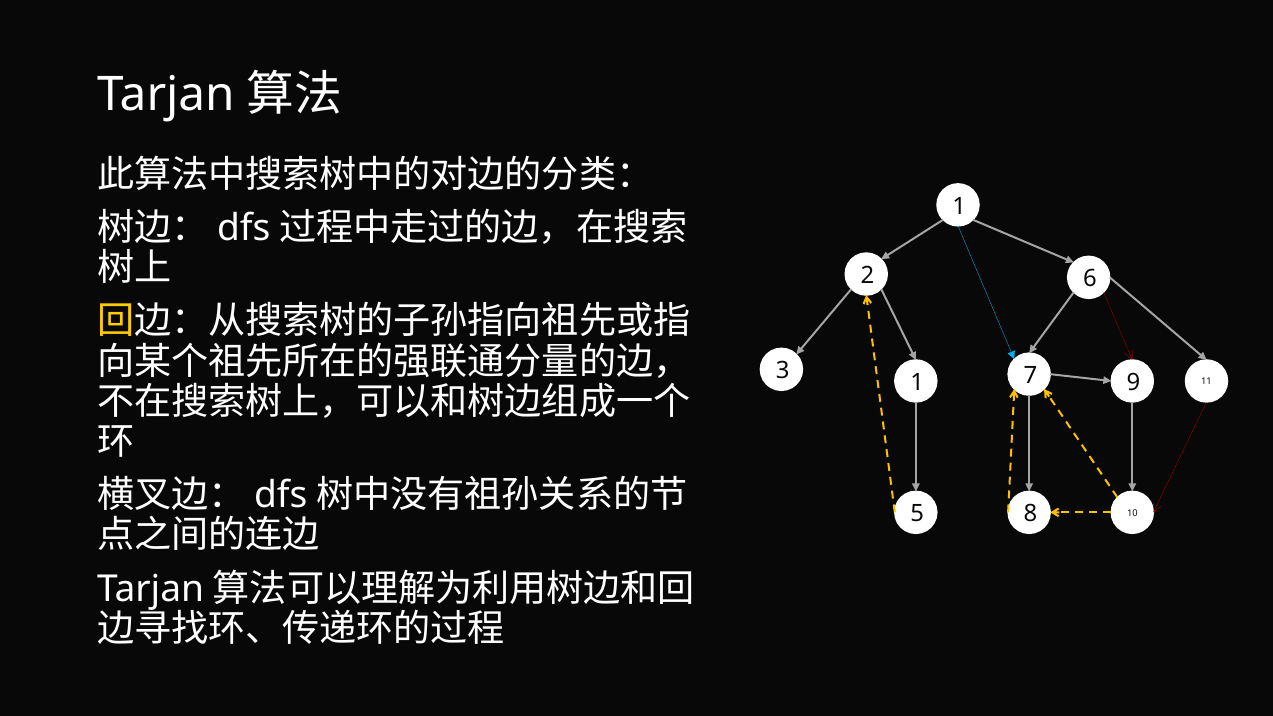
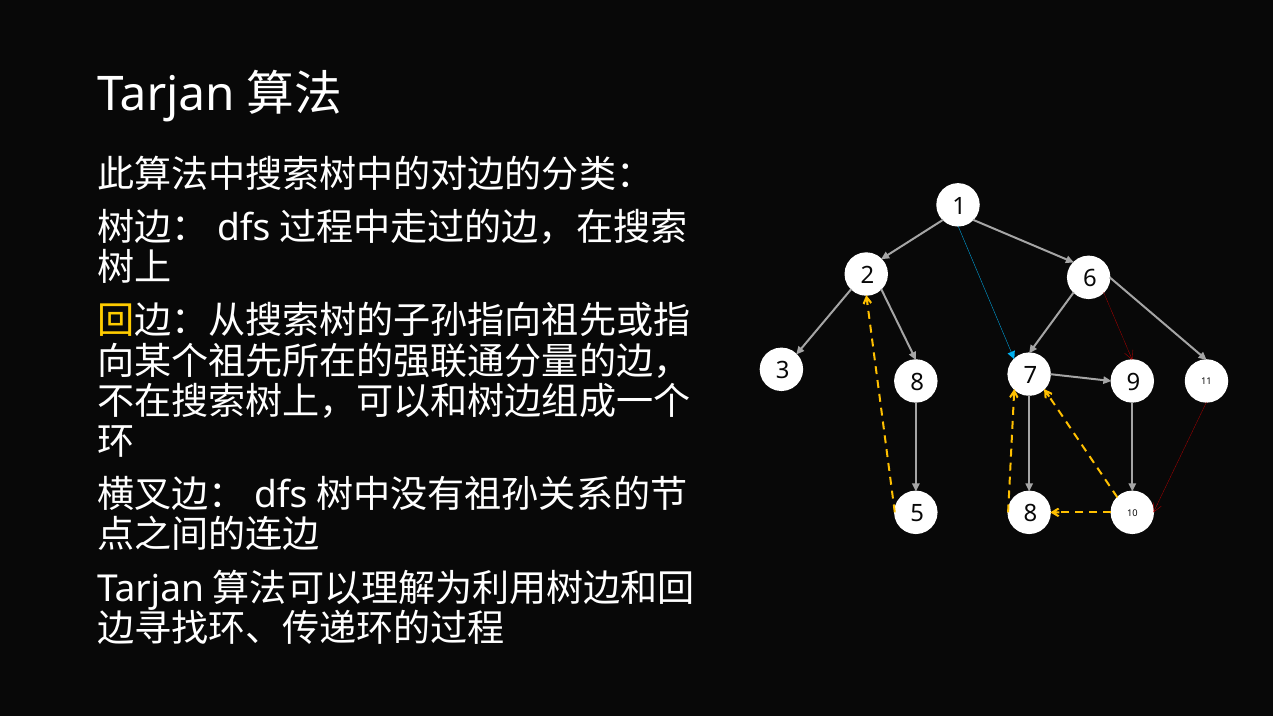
3 1: 1 -> 8
